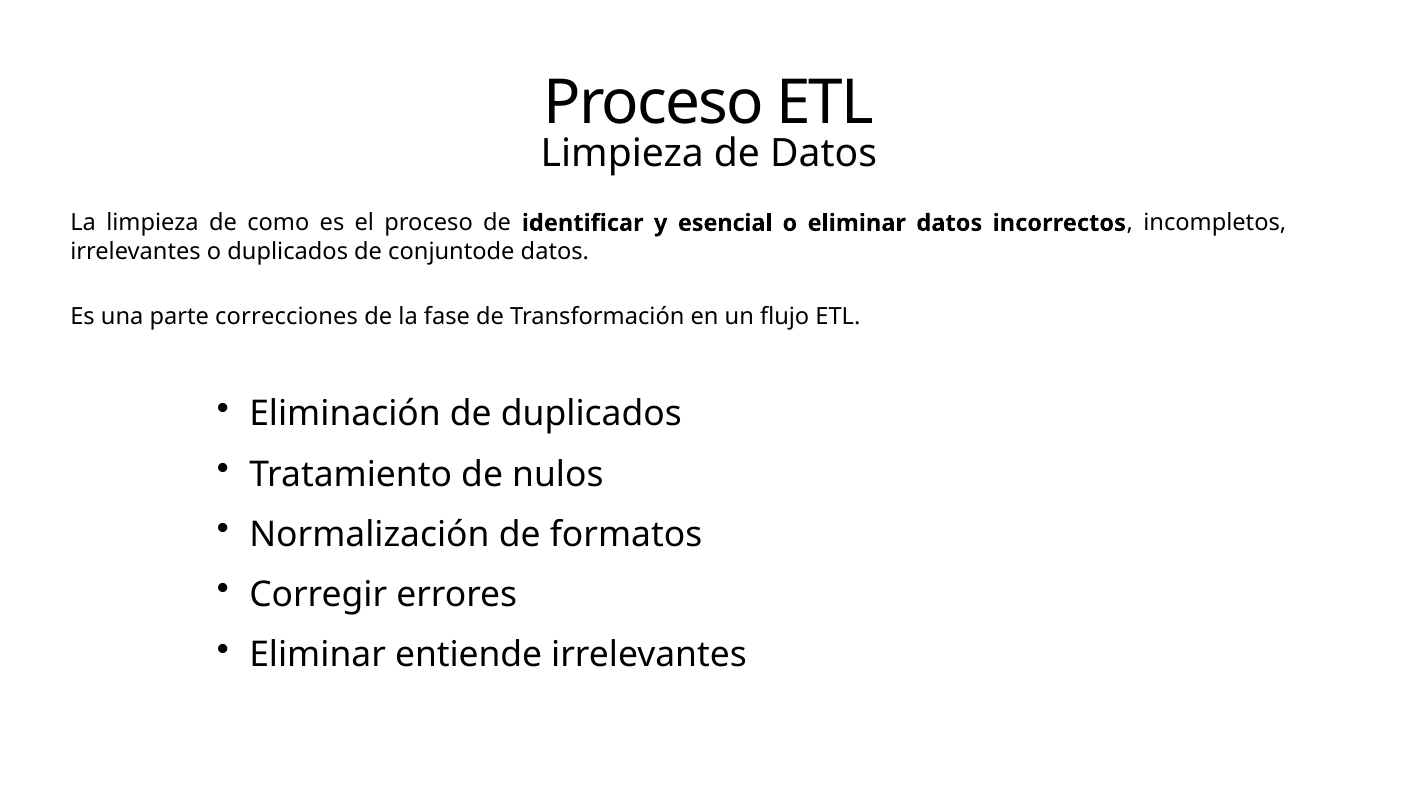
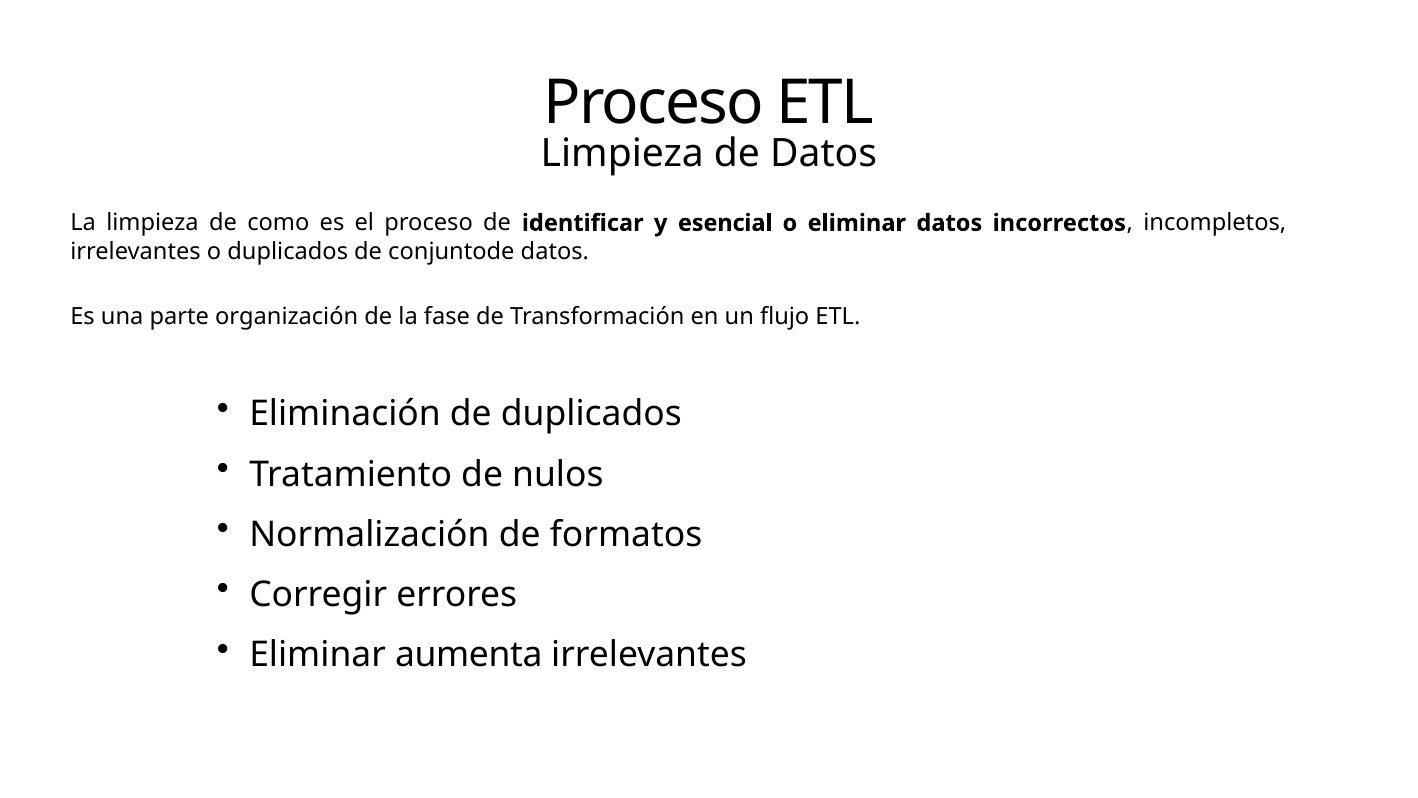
correcciones: correcciones -> organización
entiende: entiende -> aumenta
